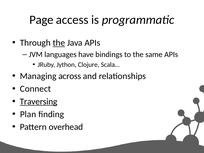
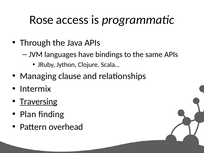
Page: Page -> Rose
the at (59, 43) underline: present -> none
across: across -> clause
Connect: Connect -> Intermix
